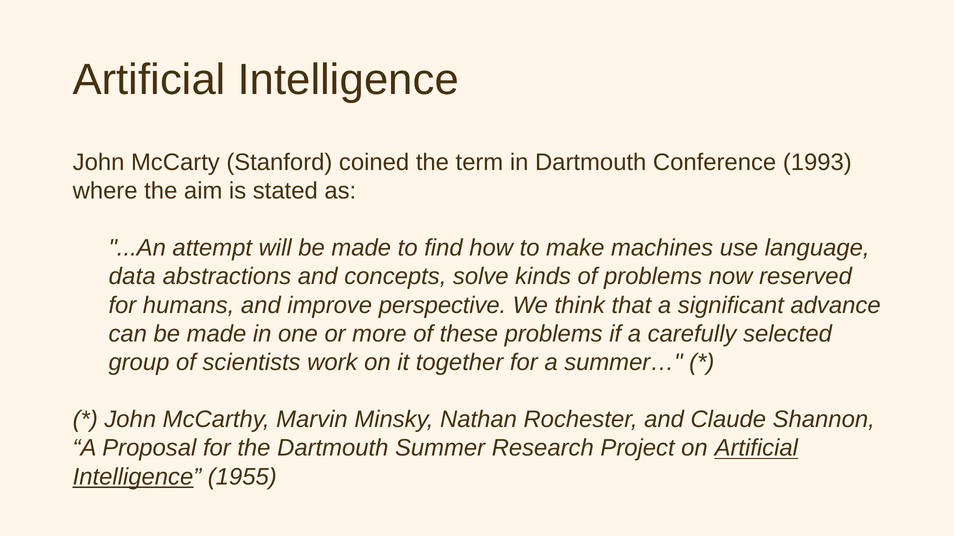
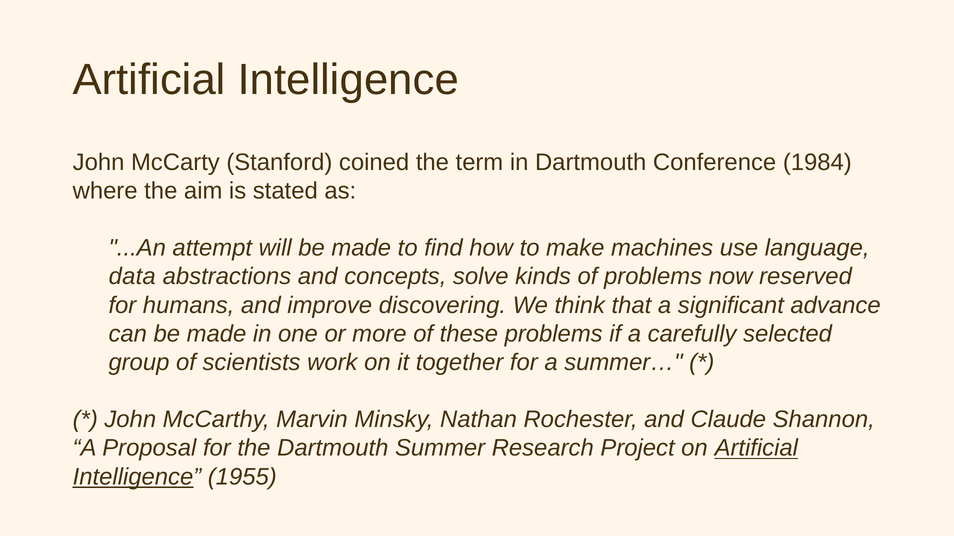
1993: 1993 -> 1984
perspective: perspective -> discovering
